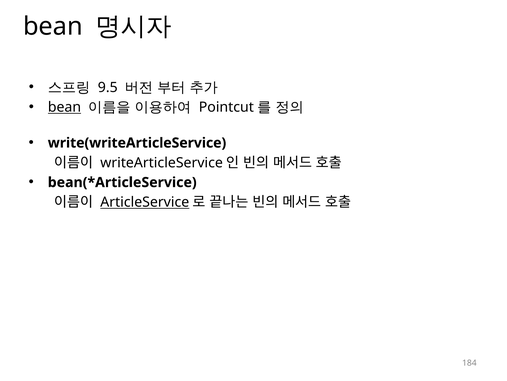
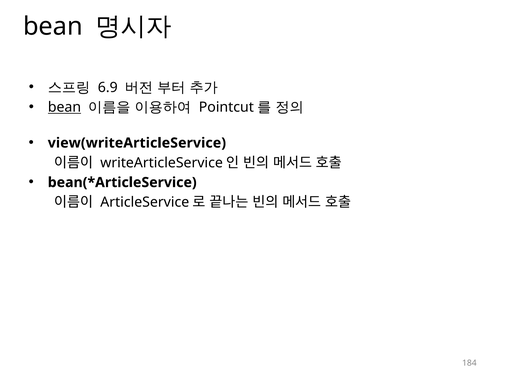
9.5: 9.5 -> 6.9
write(writeArticleService: write(writeArticleService -> view(writeArticleService
ArticleService underline: present -> none
